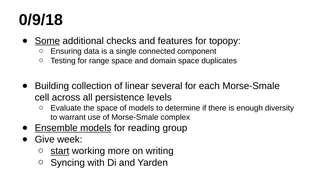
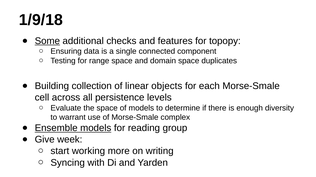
0/9/18: 0/9/18 -> 1/9/18
several: several -> objects
start underline: present -> none
